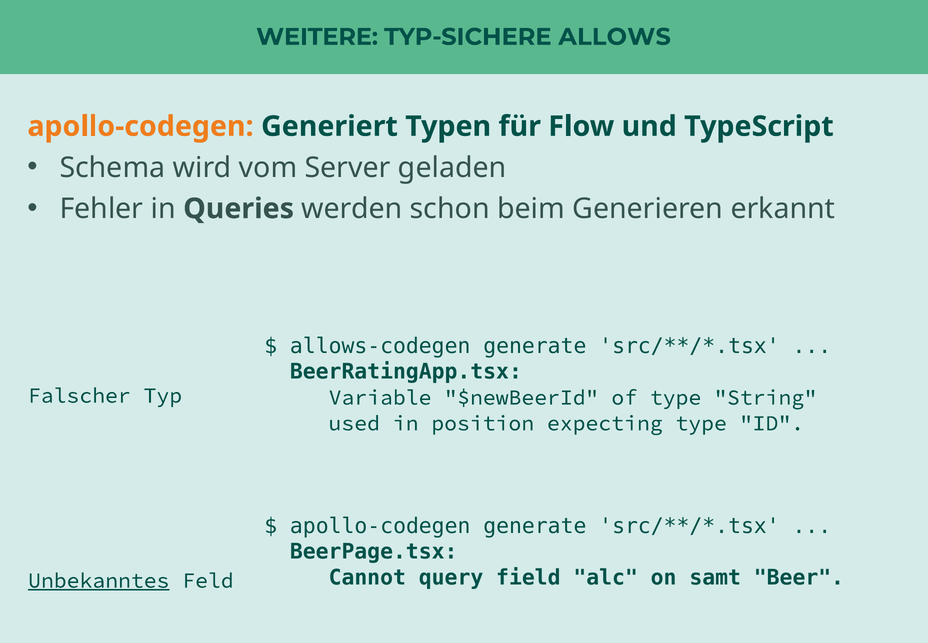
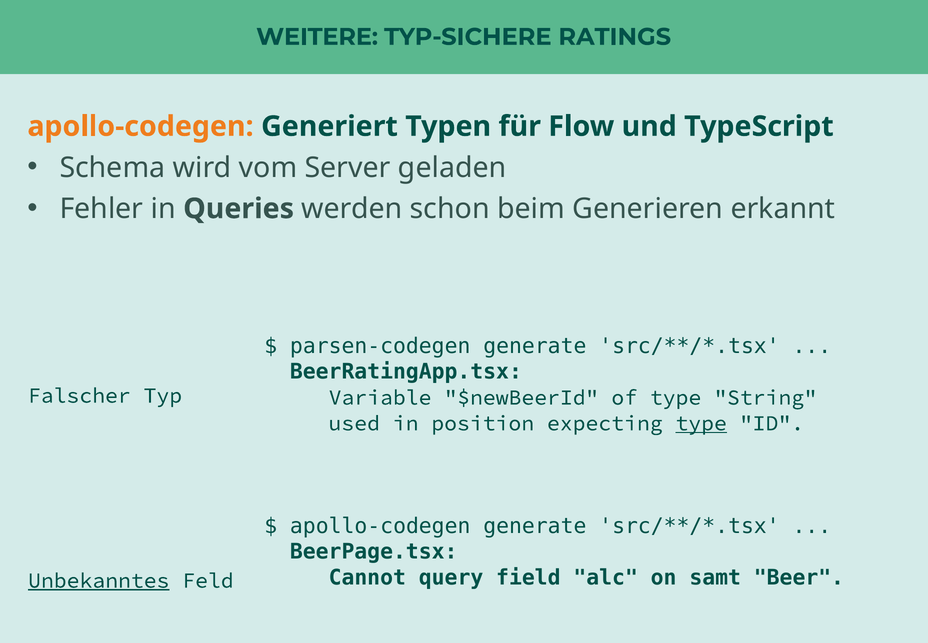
ALLOWS: ALLOWS -> RATINGS
allows-codegen: allows-codegen -> parsen-codegen
type at (701, 423) underline: none -> present
